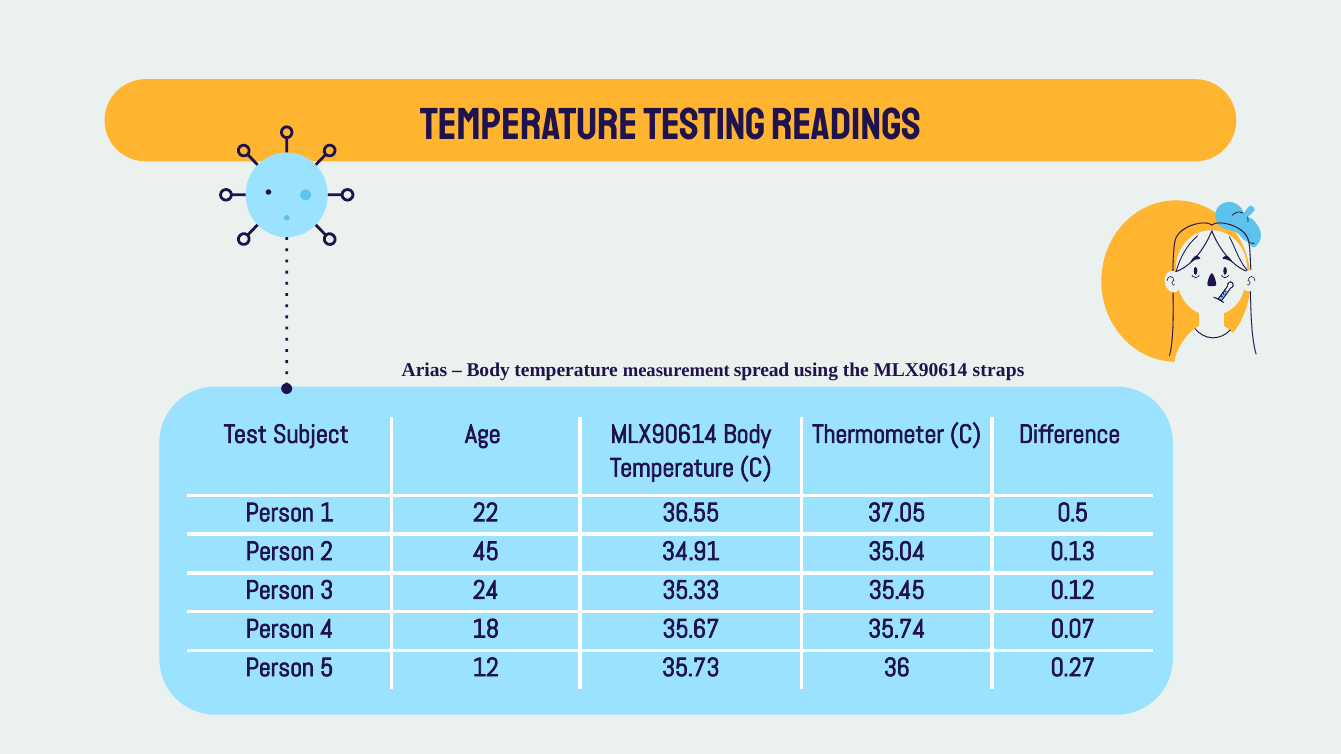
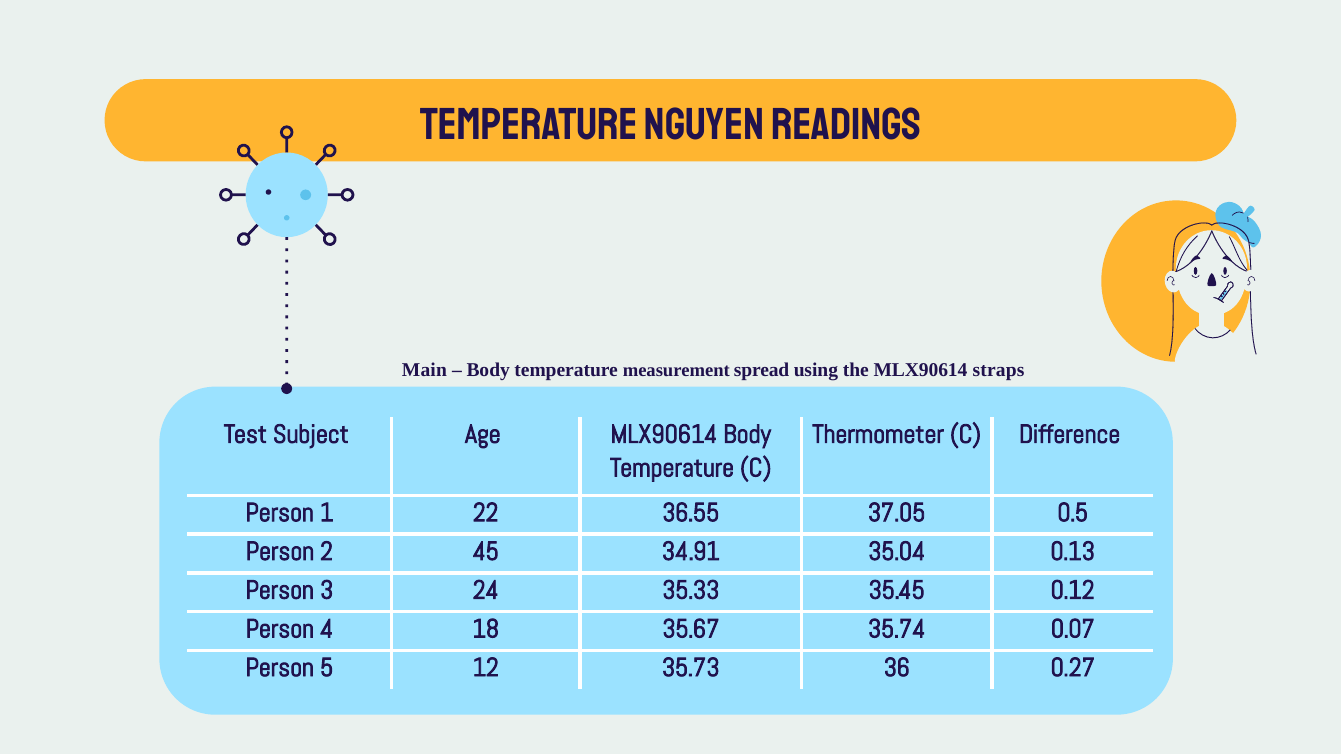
Testing: Testing -> Nguyen
Arias: Arias -> Main
